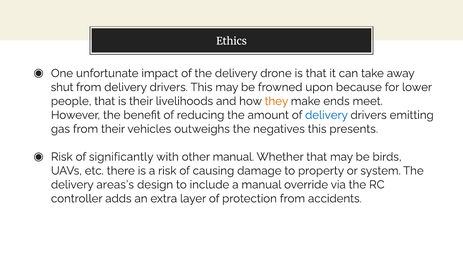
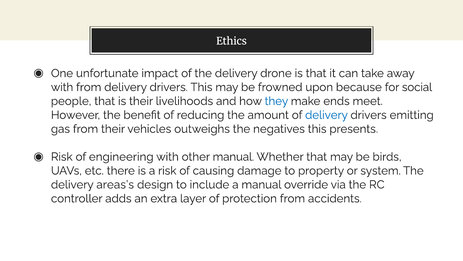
shut at (62, 87): shut -> with
lower: lower -> social
they colour: orange -> blue
significantly: significantly -> engineering
